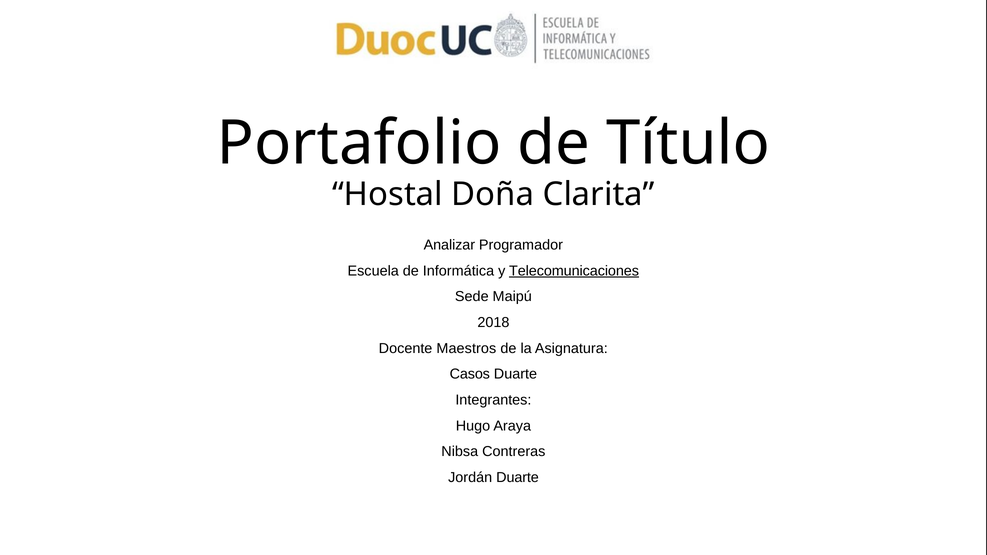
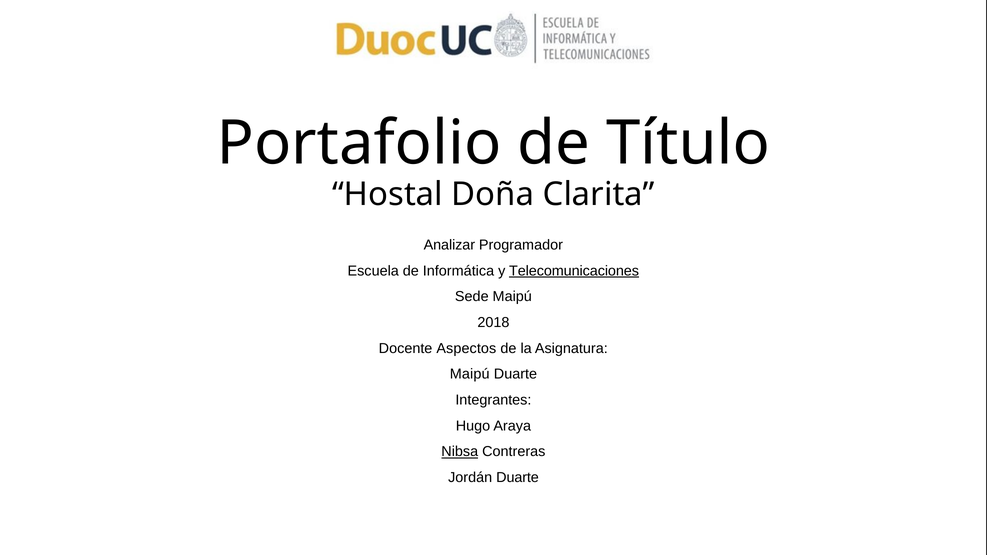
Maestros: Maestros -> Aspectos
Casos at (470, 374): Casos -> Maipú
Nibsa underline: none -> present
